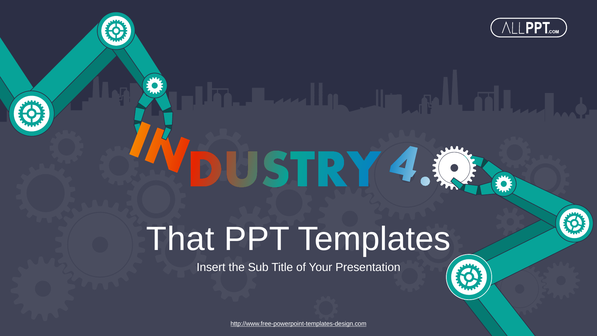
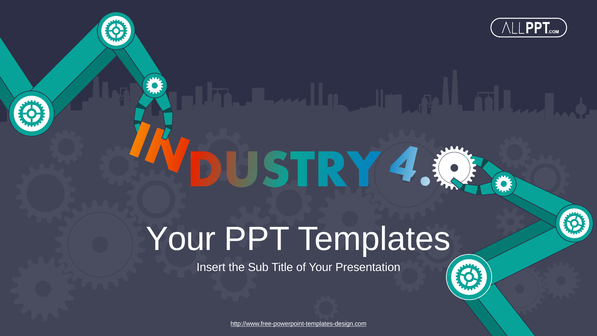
That at (180, 239): That -> Your
